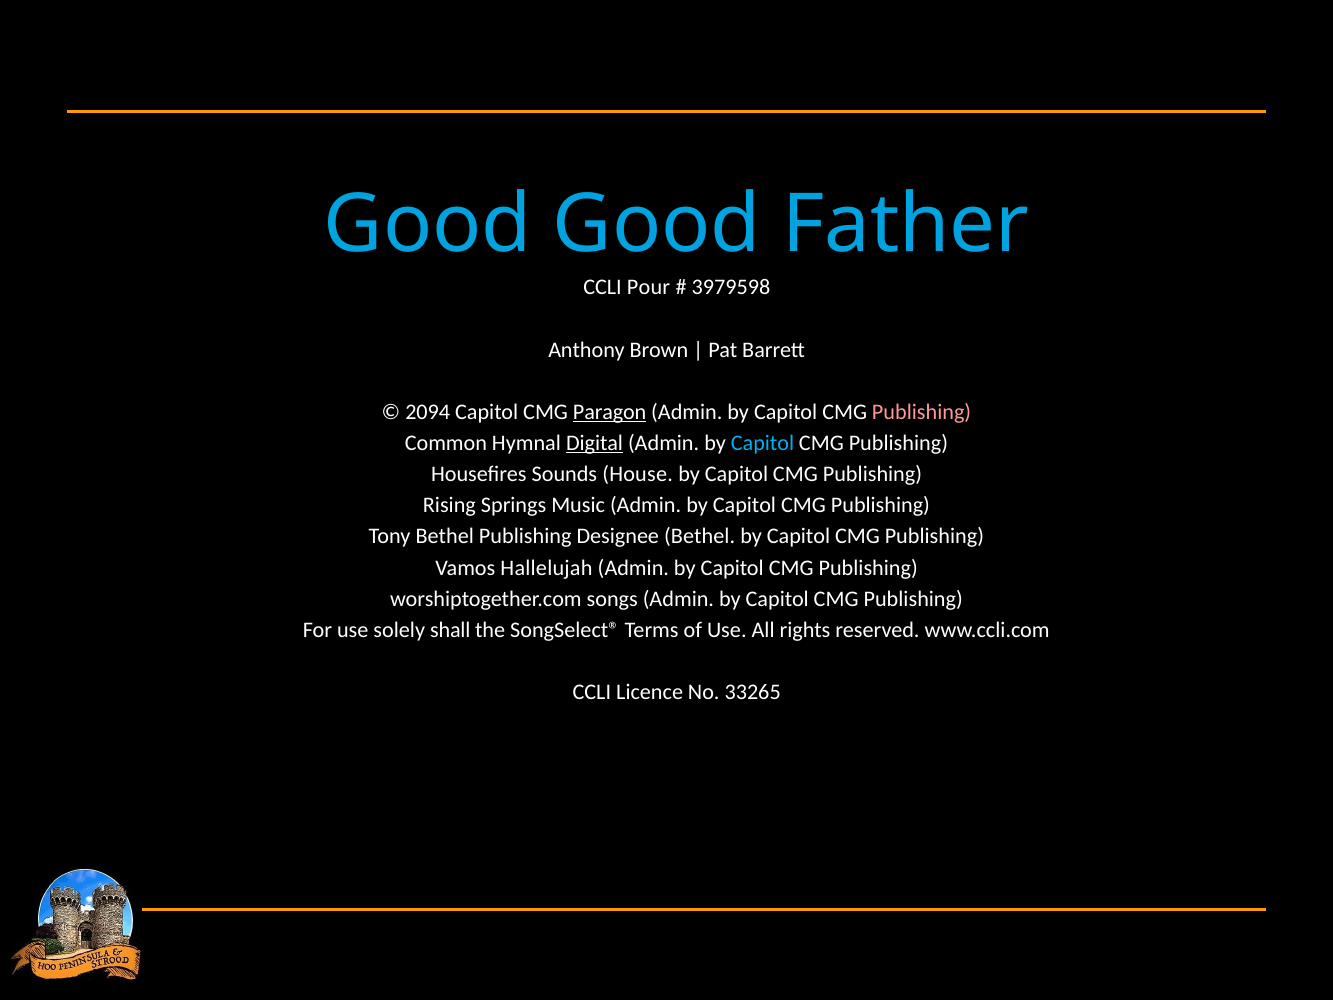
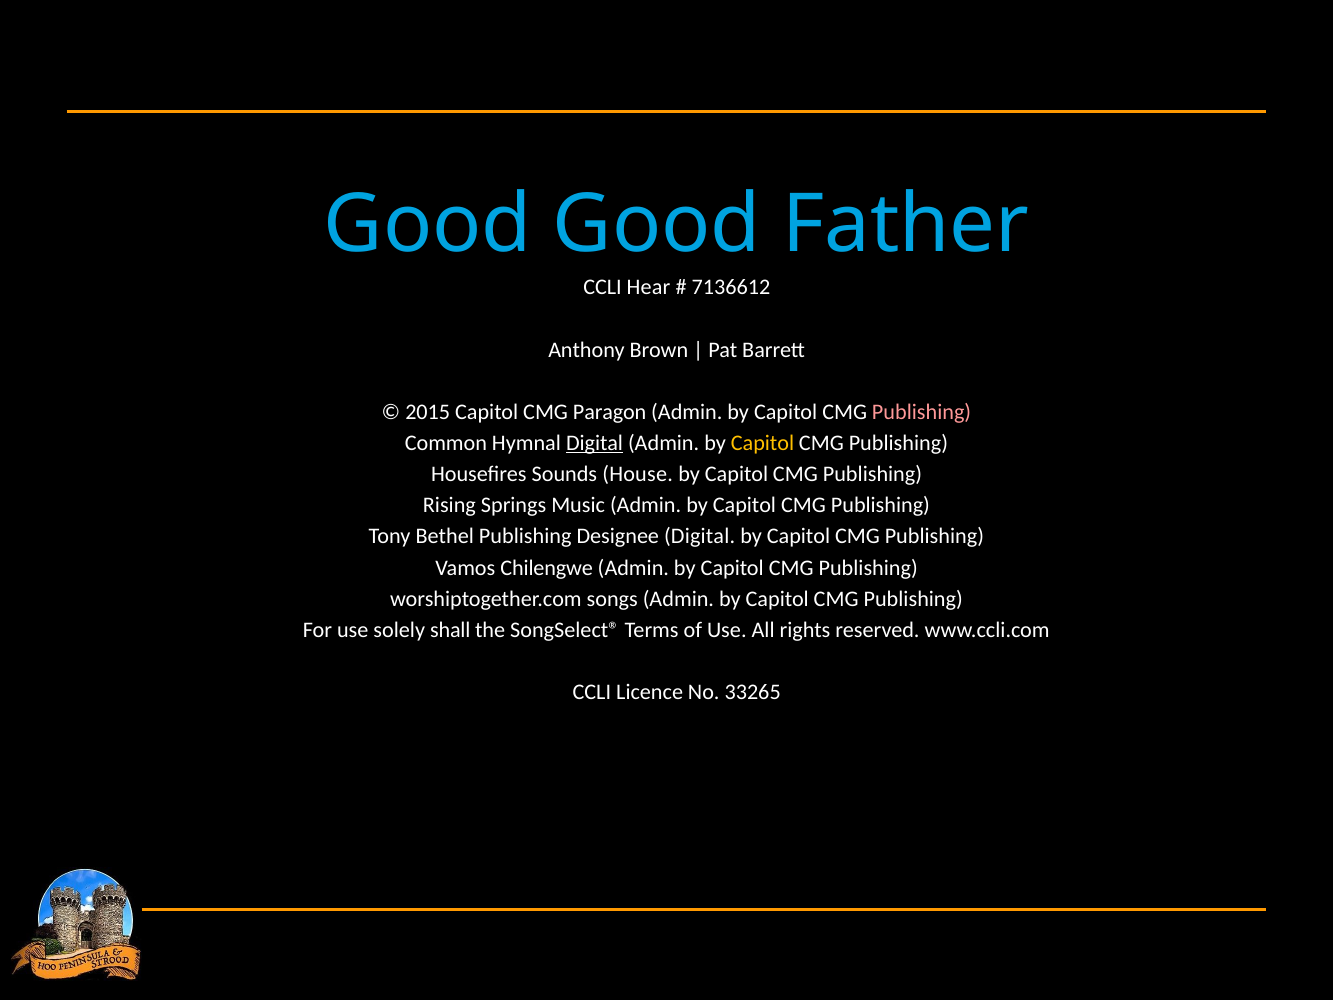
Pour: Pour -> Hear
3979598: 3979598 -> 7136612
2094: 2094 -> 2015
Paragon underline: present -> none
Capitol at (763, 443) colour: light blue -> yellow
Designee Bethel: Bethel -> Digital
Hallelujah: Hallelujah -> Chilengwe
